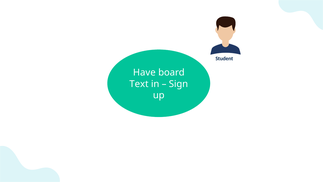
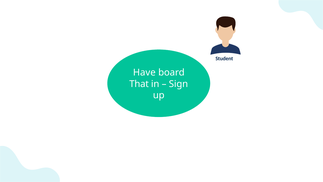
Text: Text -> That
